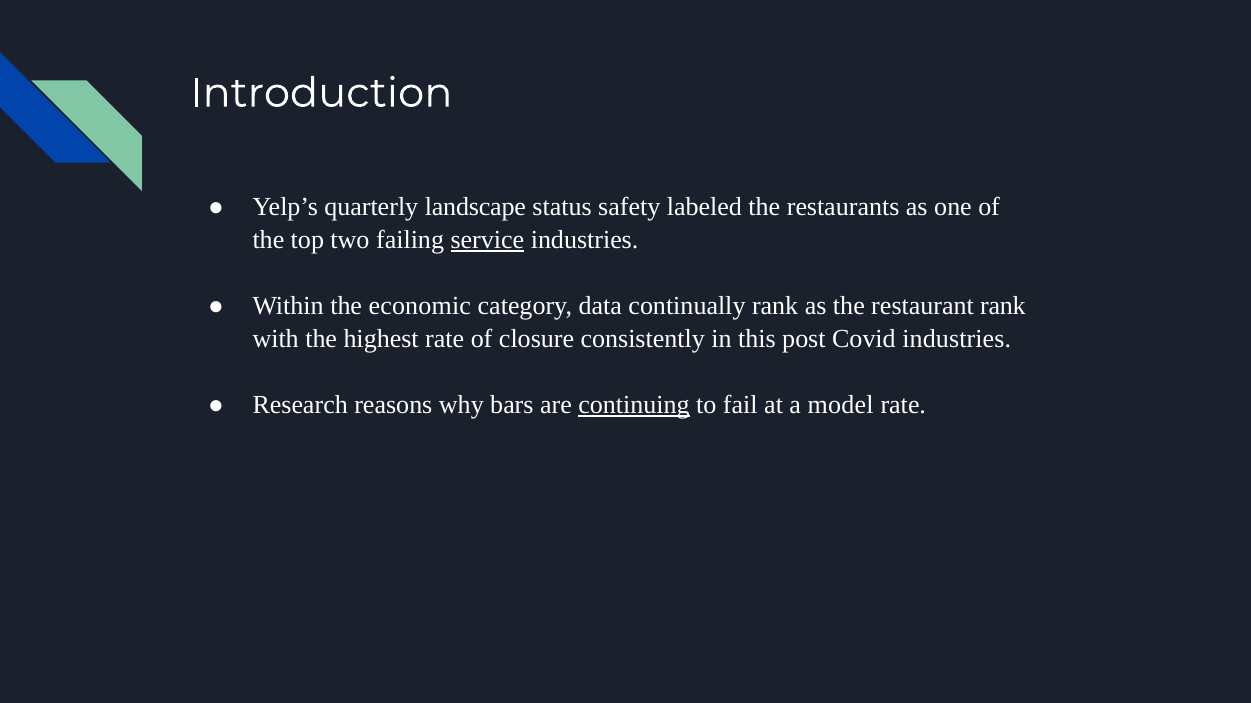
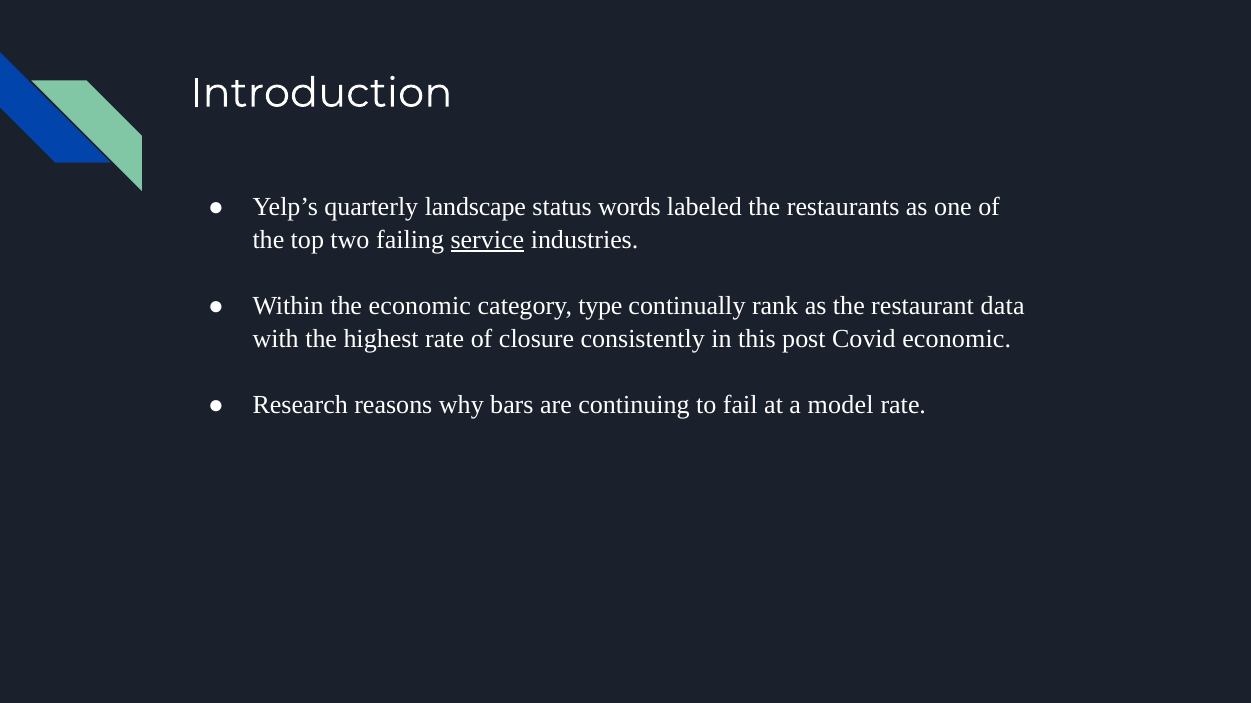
safety: safety -> words
data: data -> type
restaurant rank: rank -> data
Covid industries: industries -> economic
continuing underline: present -> none
